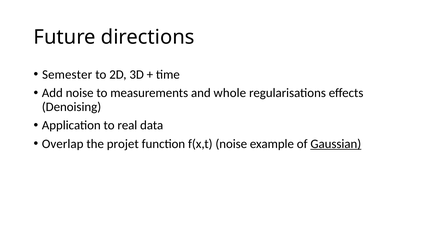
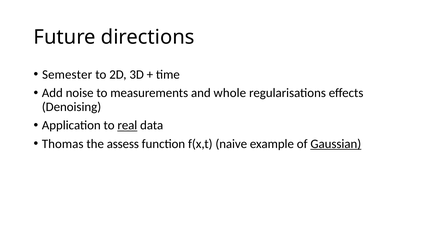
real underline: none -> present
Overlap: Overlap -> Thomas
projet: projet -> assess
f(x,t noise: noise -> naive
